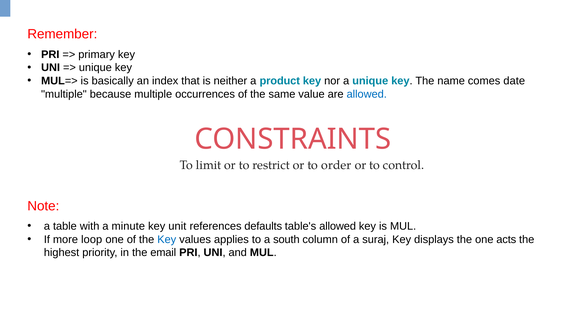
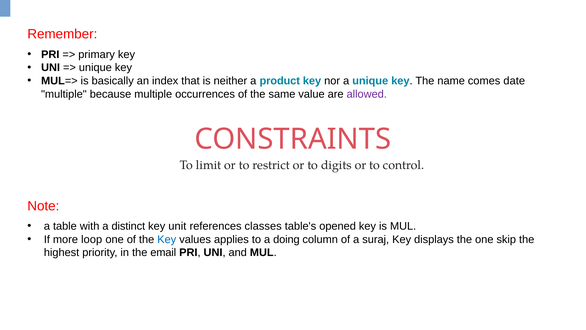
allowed at (367, 94) colour: blue -> purple
order: order -> digits
minute: minute -> distinct
defaults: defaults -> classes
table's allowed: allowed -> opened
south: south -> doing
acts: acts -> skip
